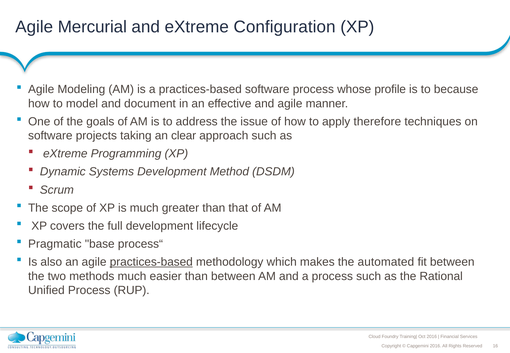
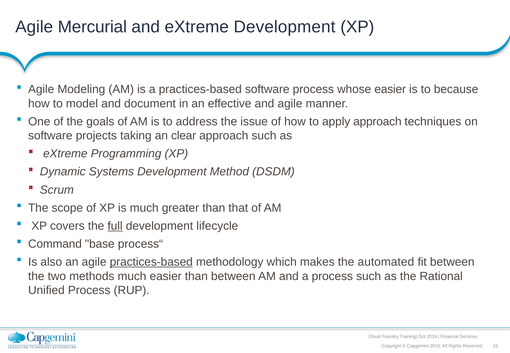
eXtreme Configuration: Configuration -> Development
whose profile: profile -> easier
apply therefore: therefore -> approach
full underline: none -> present
Pragmatic: Pragmatic -> Command
